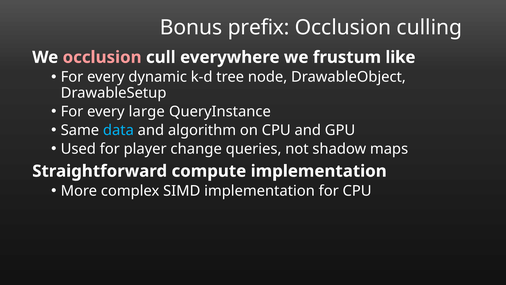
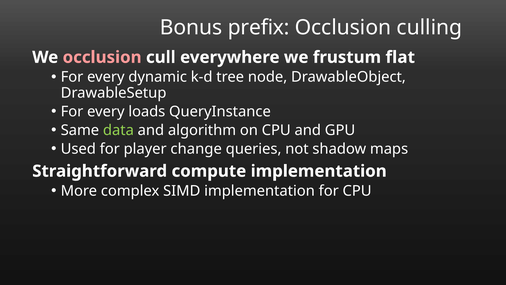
like: like -> flat
large: large -> loads
data colour: light blue -> light green
